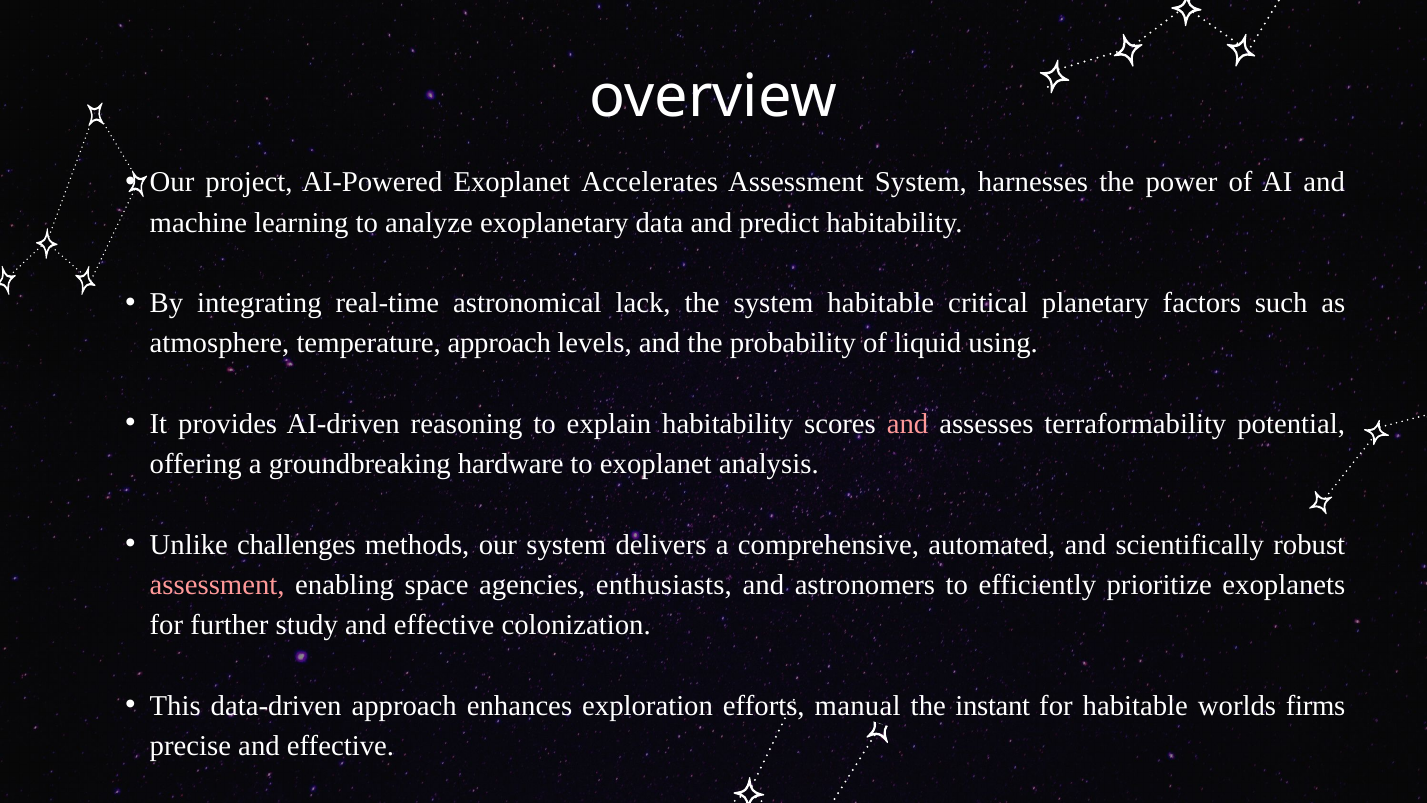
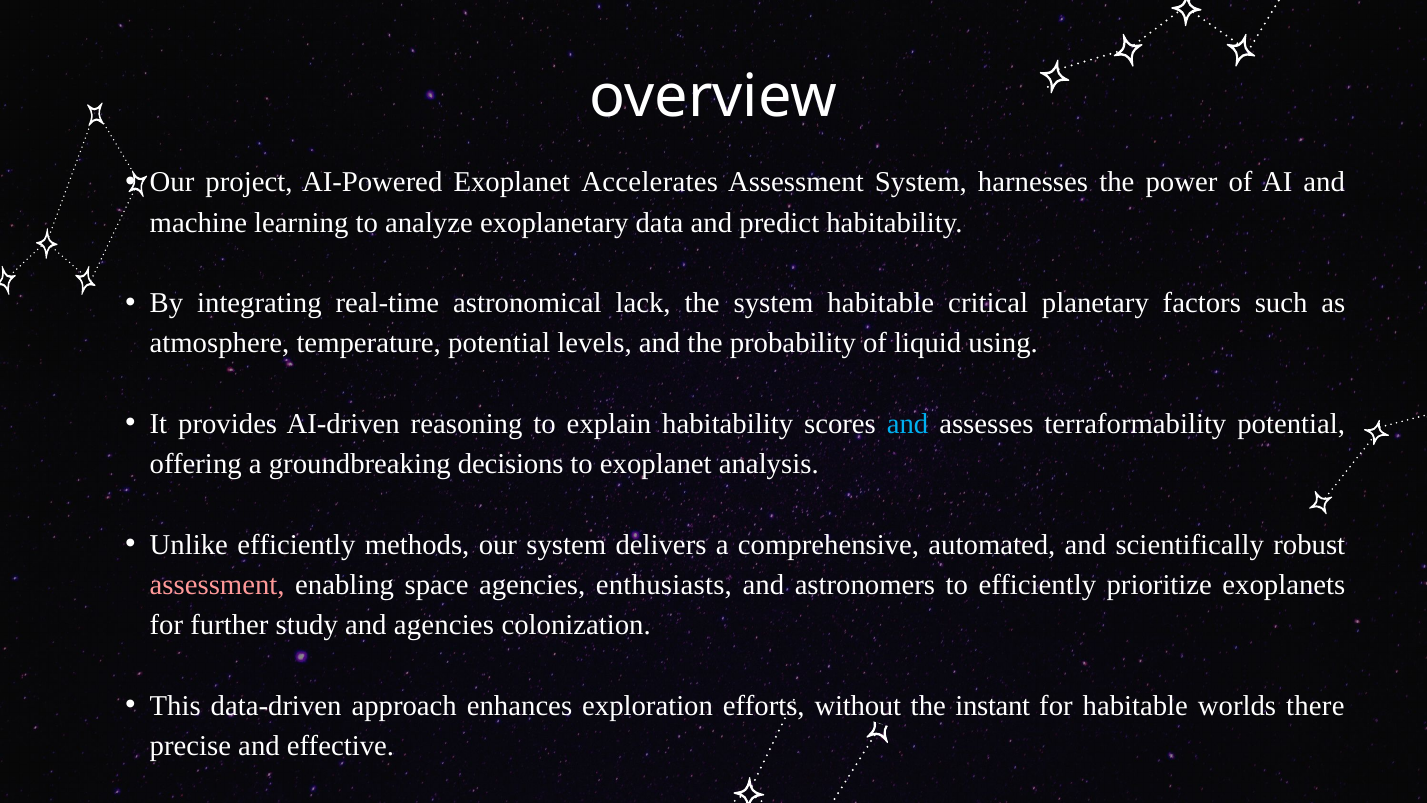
temperature approach: approach -> potential
and at (908, 424) colour: pink -> light blue
hardware: hardware -> decisions
Unlike challenges: challenges -> efficiently
study and effective: effective -> agencies
manual: manual -> without
firms: firms -> there
